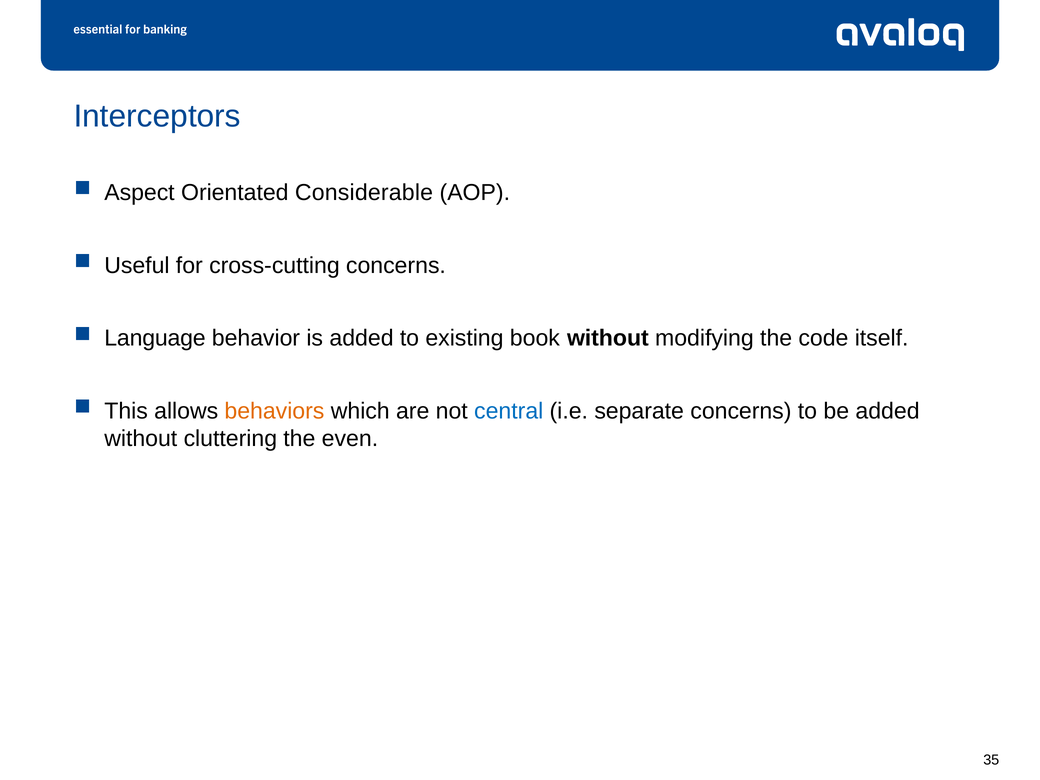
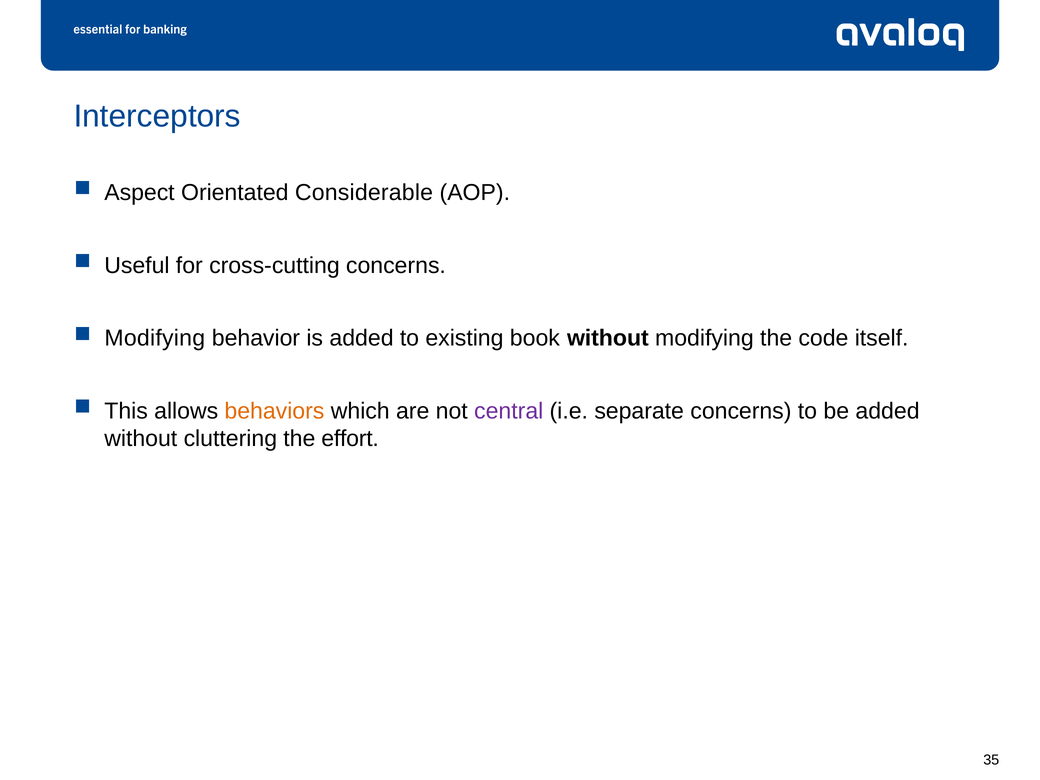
Language at (155, 338): Language -> Modifying
central colour: blue -> purple
even: even -> effort
